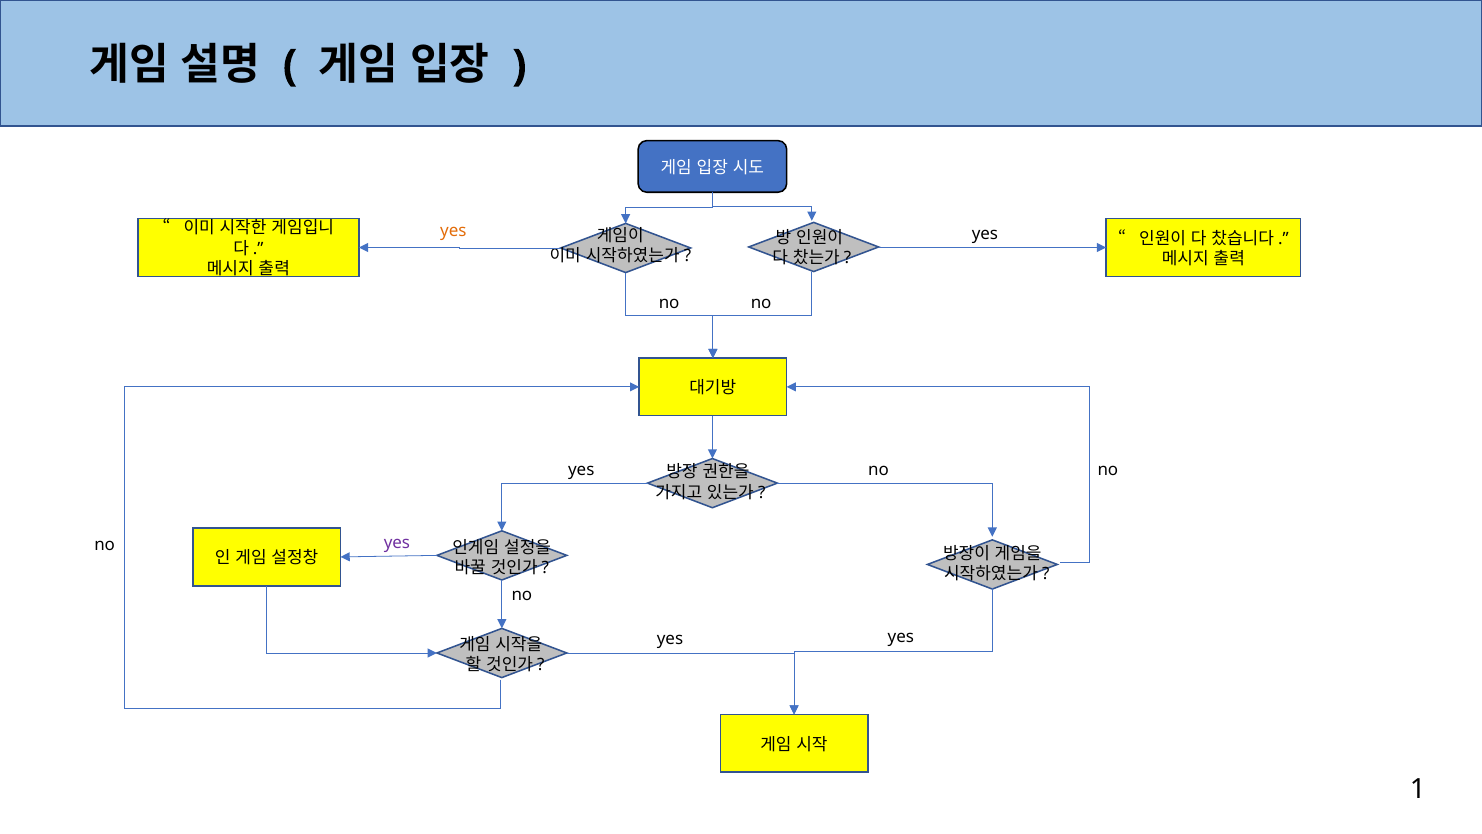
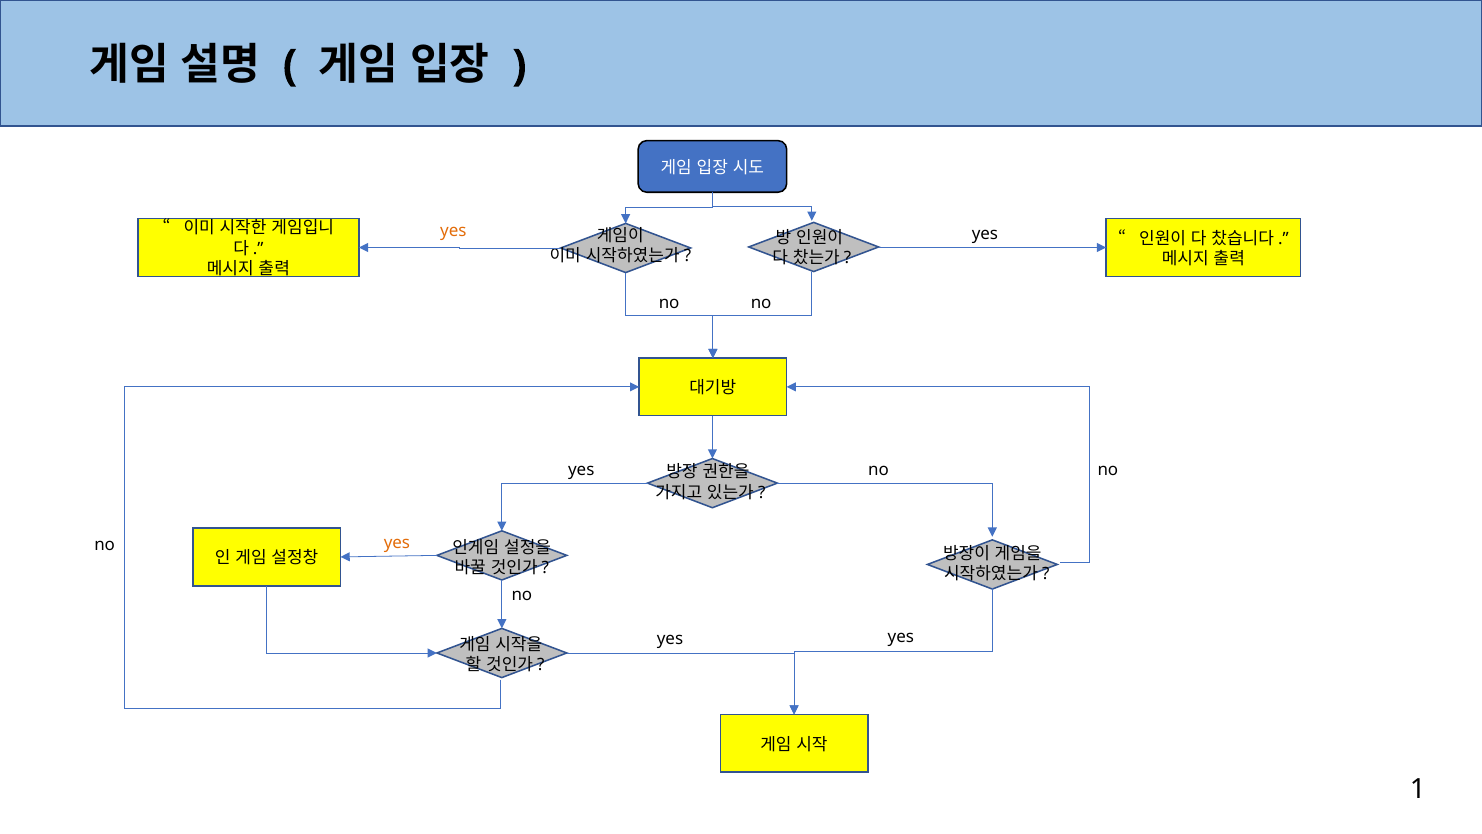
yes at (397, 542) colour: purple -> orange
